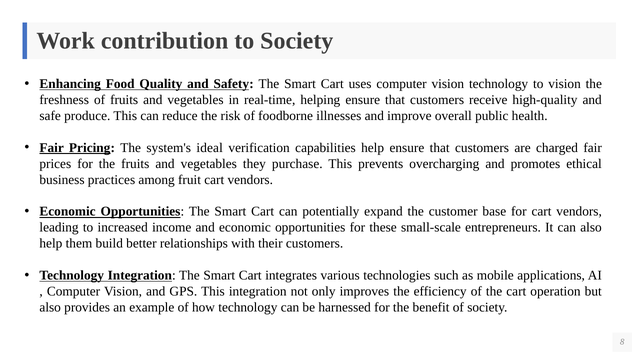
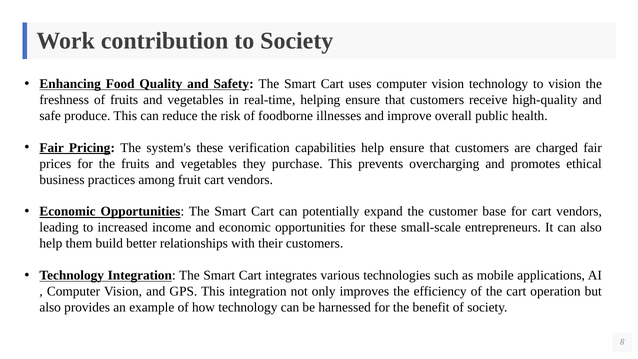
system's ideal: ideal -> these
